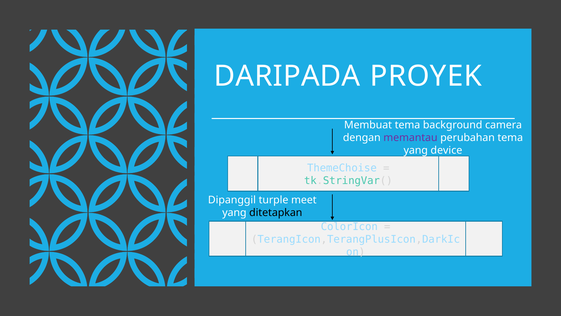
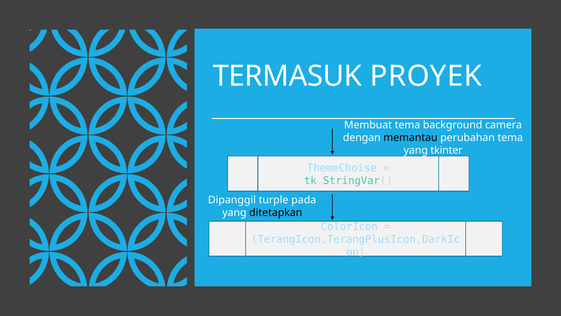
DARIPADA: DARIPADA -> TERMASUK
memantau colour: purple -> black
device: device -> tkinter
meet: meet -> pada
